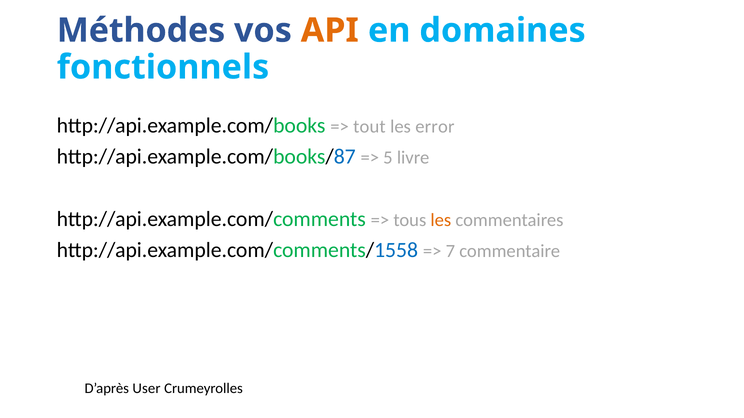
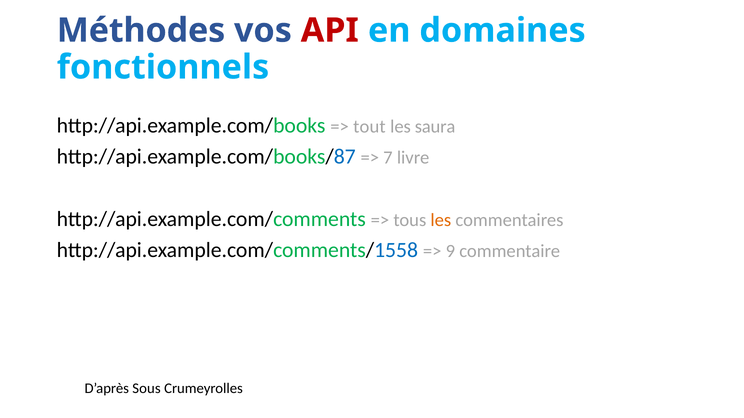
API colour: orange -> red
error: error -> saura
5: 5 -> 7
7: 7 -> 9
User: User -> Sous
